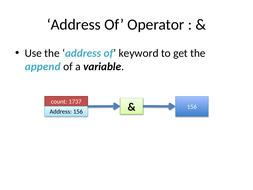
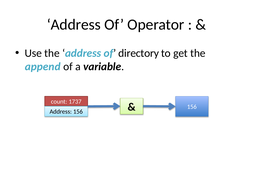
keyword: keyword -> directory
